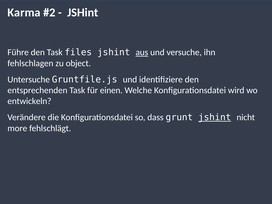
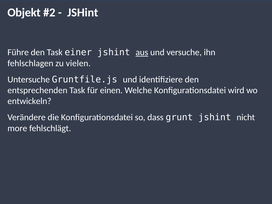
Karma: Karma -> Objekt
files: files -> einer
object: object -> vielen
jshint at (215, 117) underline: present -> none
